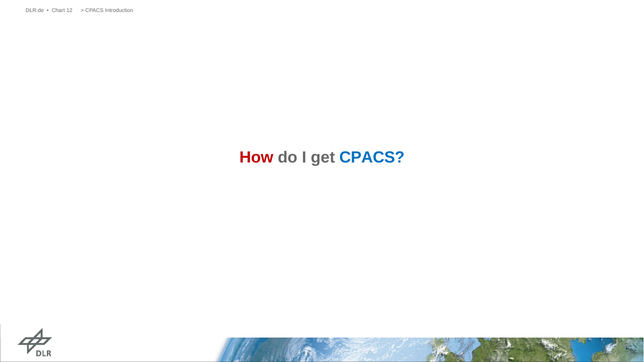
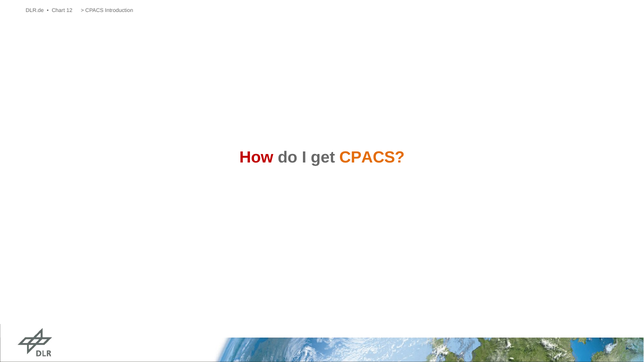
CPACS at (372, 158) colour: blue -> orange
